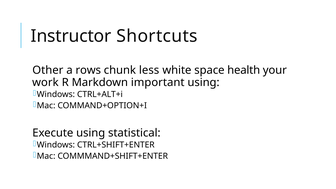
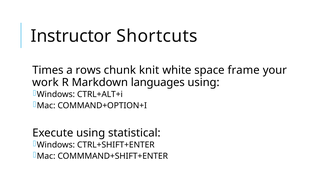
Other: Other -> Times
less: less -> knit
health: health -> frame
important: important -> languages
